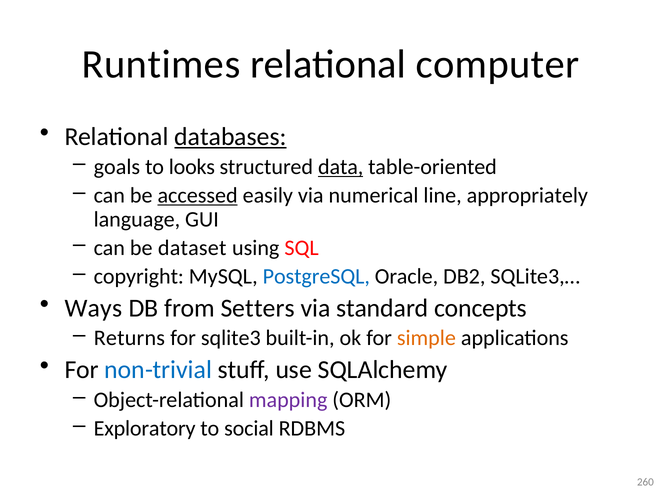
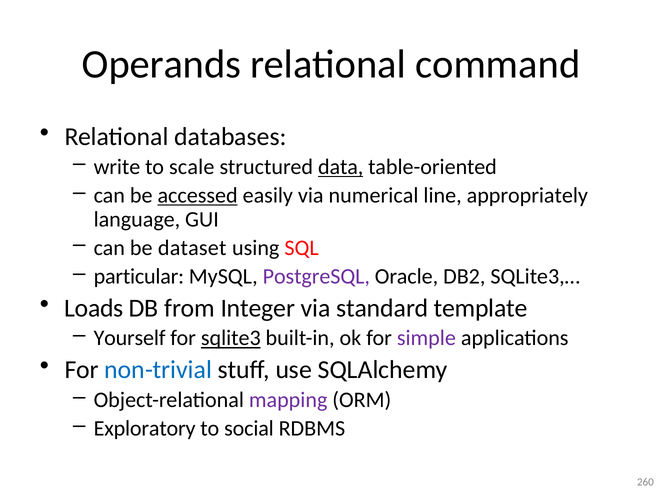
Runtimes: Runtimes -> Operands
computer: computer -> command
databases underline: present -> none
goals: goals -> write
looks: looks -> scale
copyright: copyright -> particular
PostgreSQL colour: blue -> purple
Ways: Ways -> Loads
Setters: Setters -> Integer
concepts: concepts -> template
Returns: Returns -> Yourself
sqlite3 underline: none -> present
simple colour: orange -> purple
